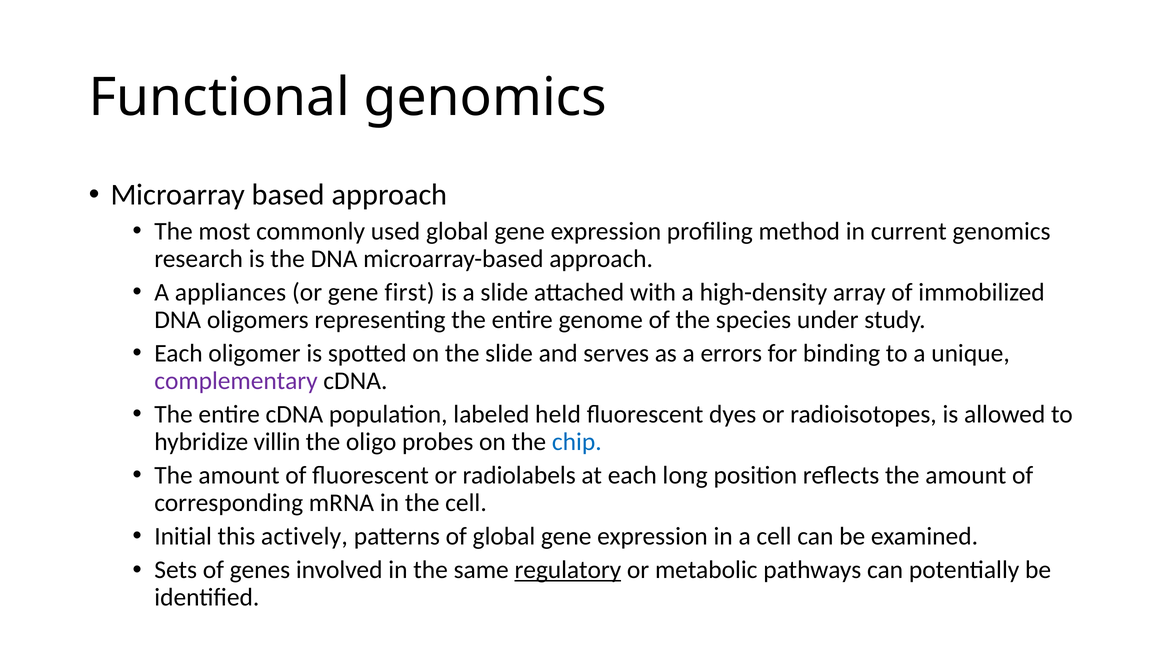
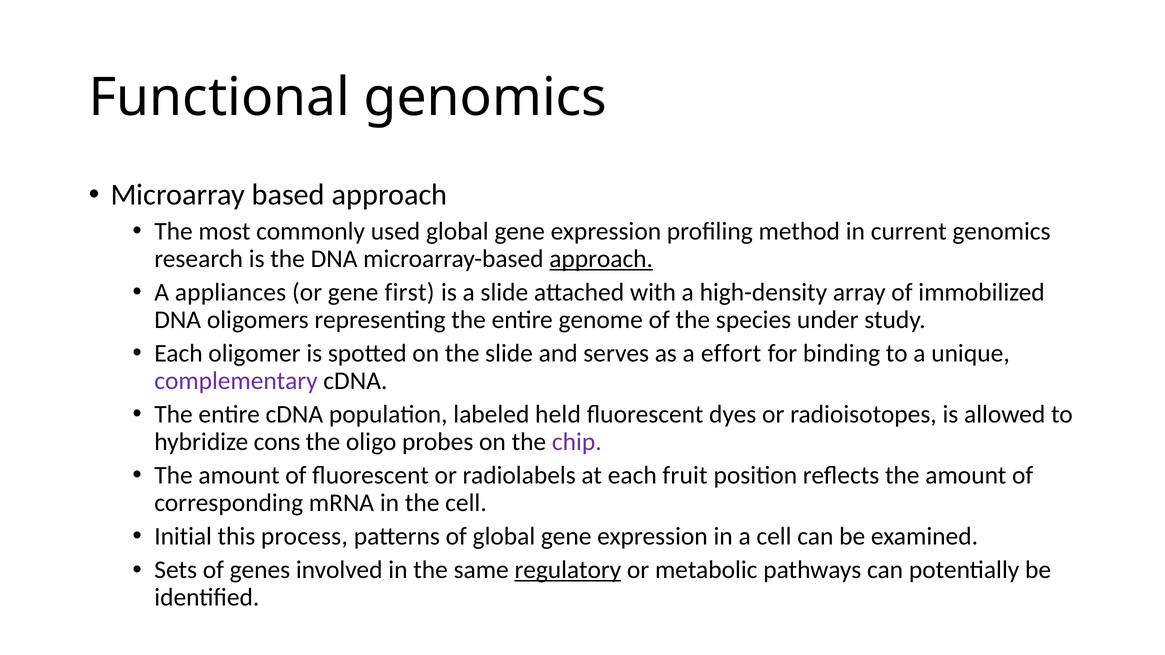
approach at (601, 259) underline: none -> present
errors: errors -> effort
villin: villin -> cons
chip colour: blue -> purple
long: long -> fruit
actively: actively -> process
